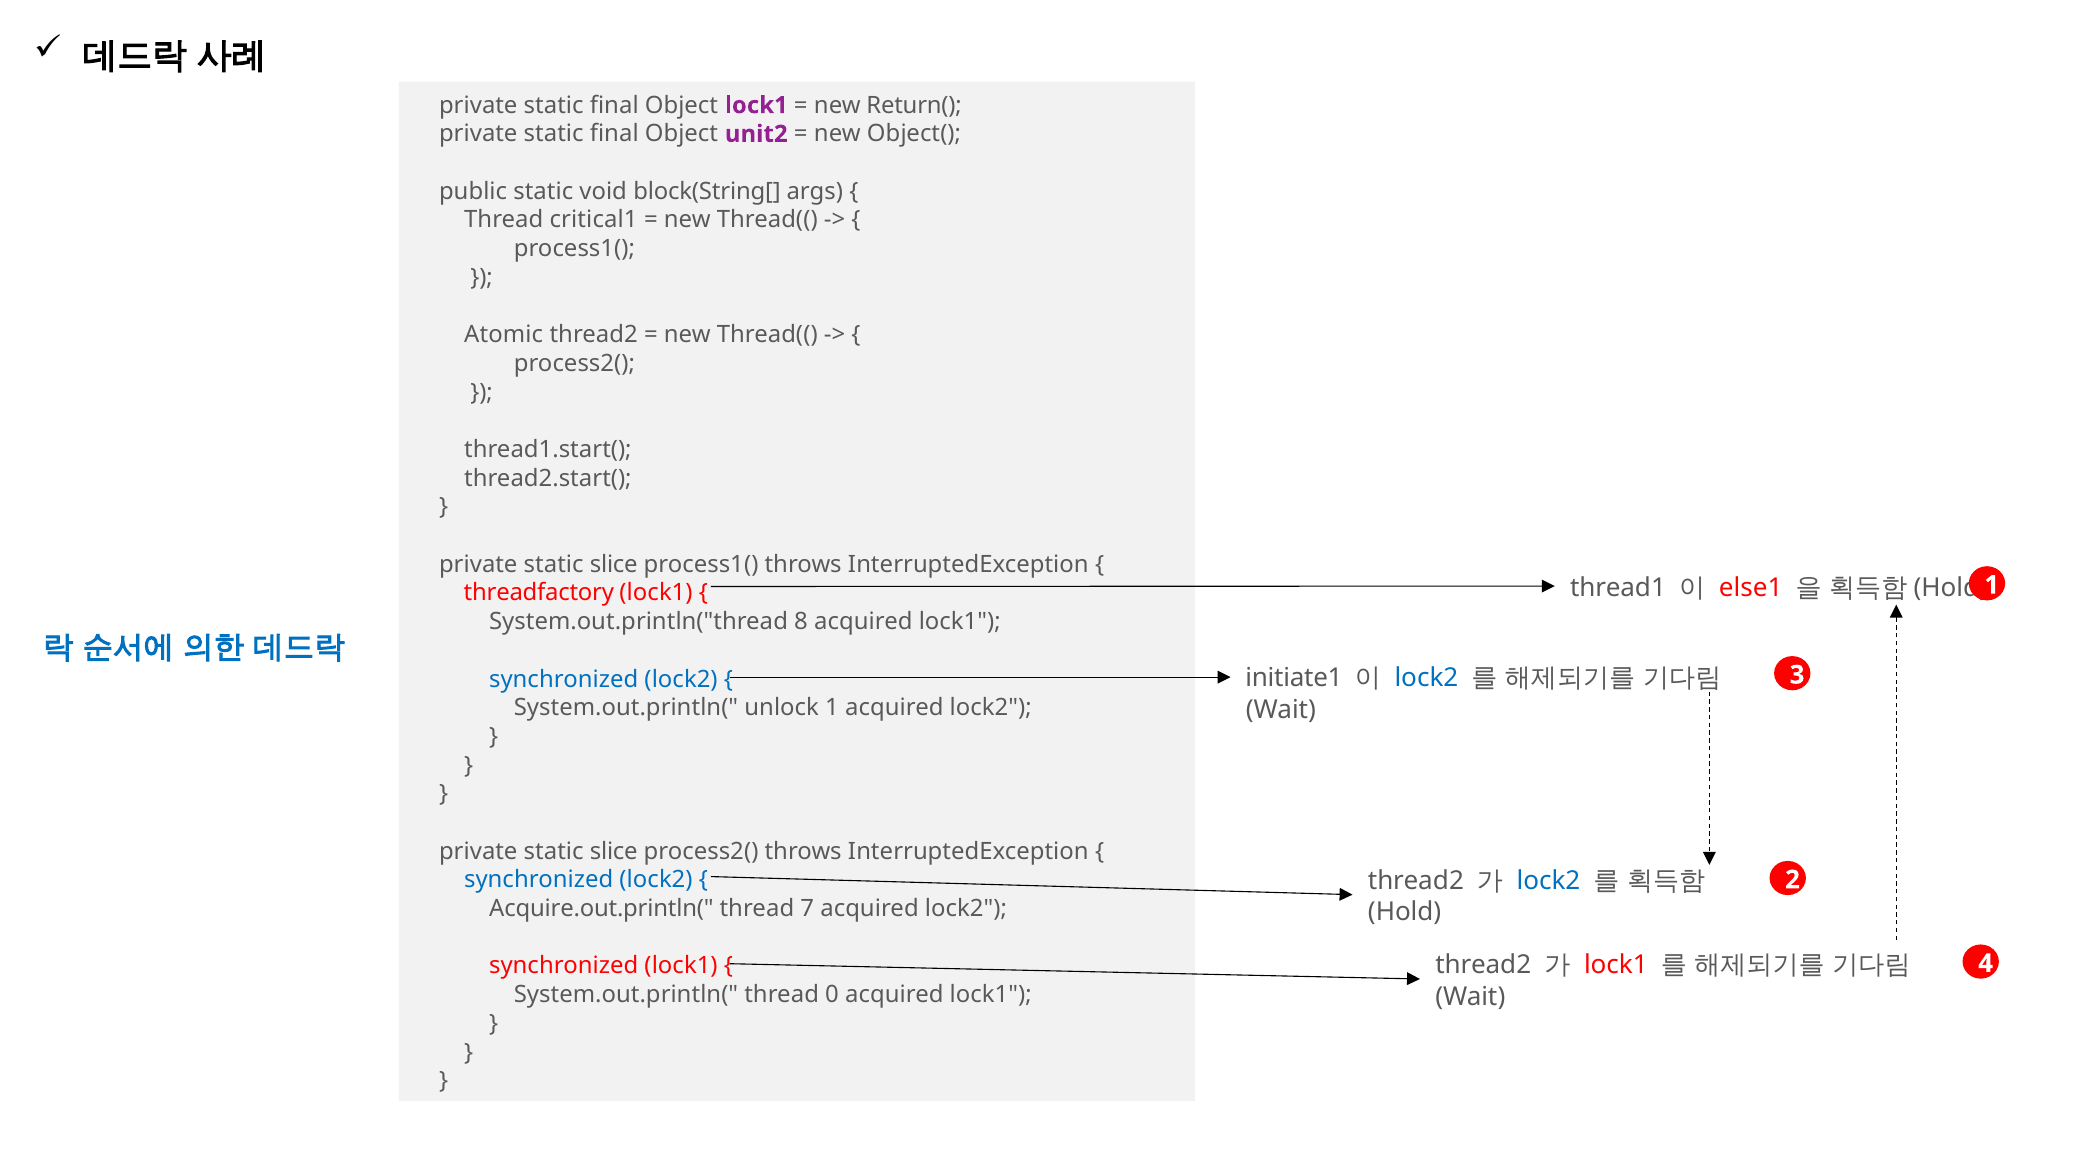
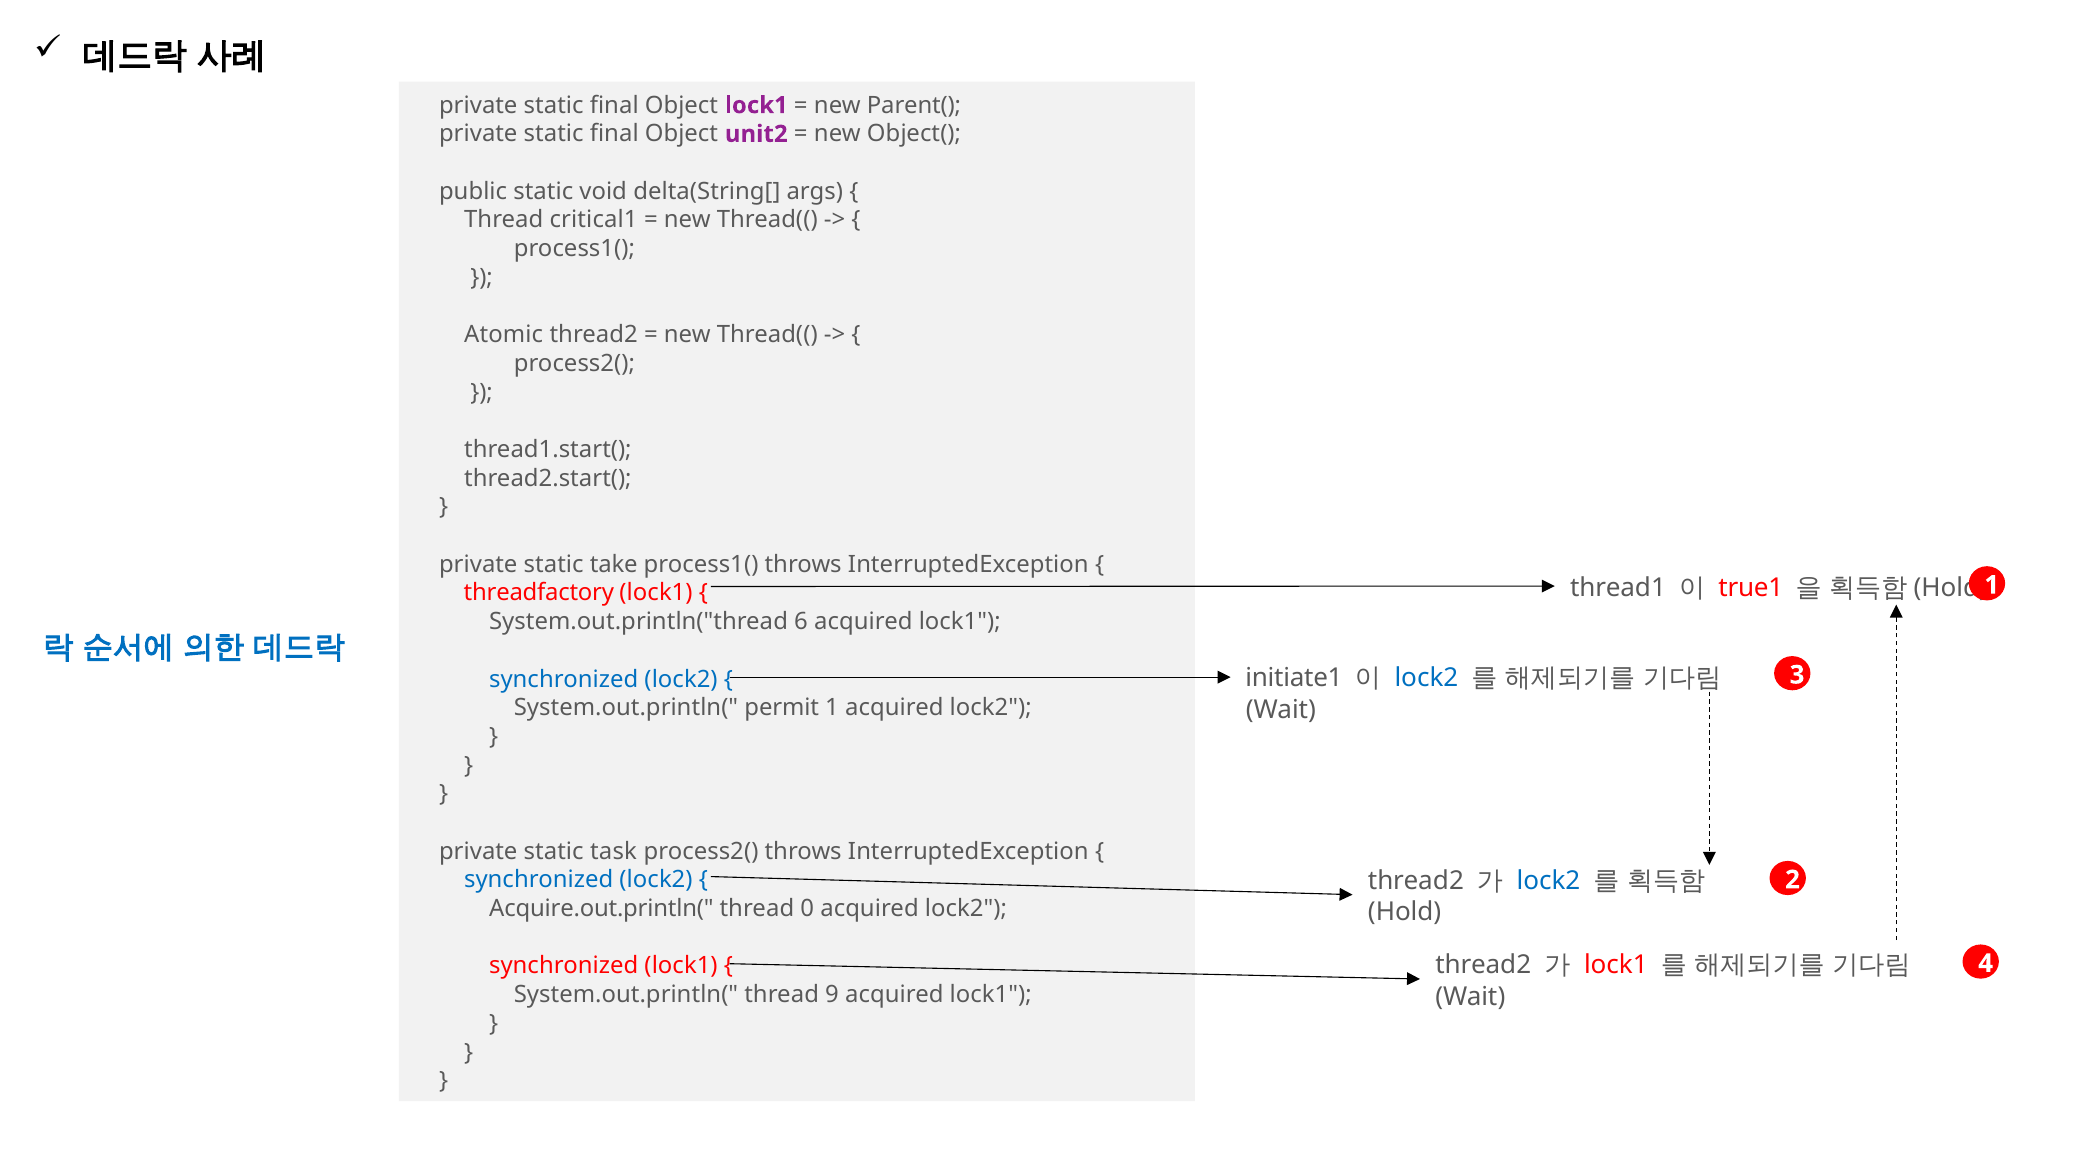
Return(: Return( -> Parent(
block(String[: block(String[ -> delta(String[
slice at (614, 565): slice -> take
else1: else1 -> true1
8: 8 -> 6
unlock: unlock -> permit
slice at (614, 852): slice -> task
7: 7 -> 0
0: 0 -> 9
